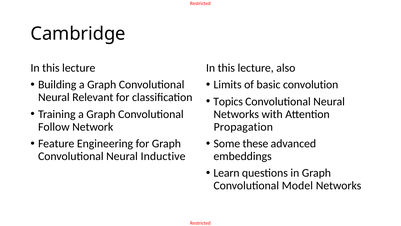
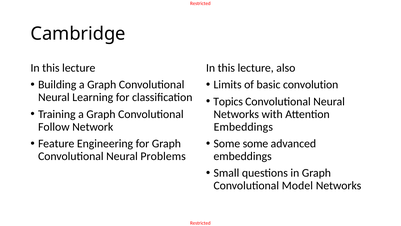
Relevant: Relevant -> Learning
Propagation at (243, 127): Propagation -> Embeddings
Some these: these -> some
Inductive: Inductive -> Problems
Learn: Learn -> Small
